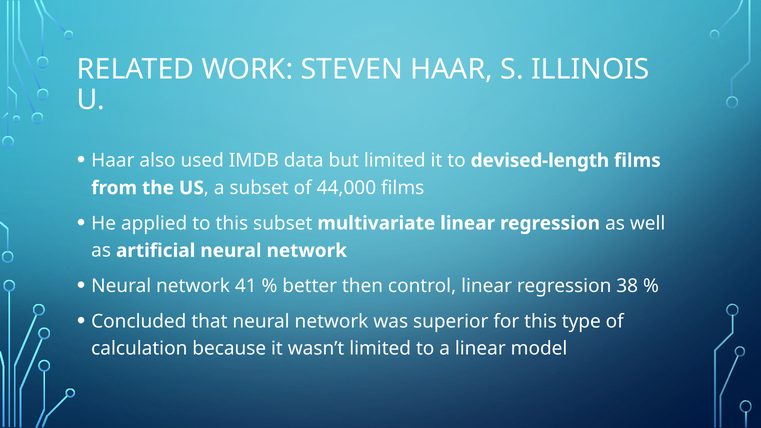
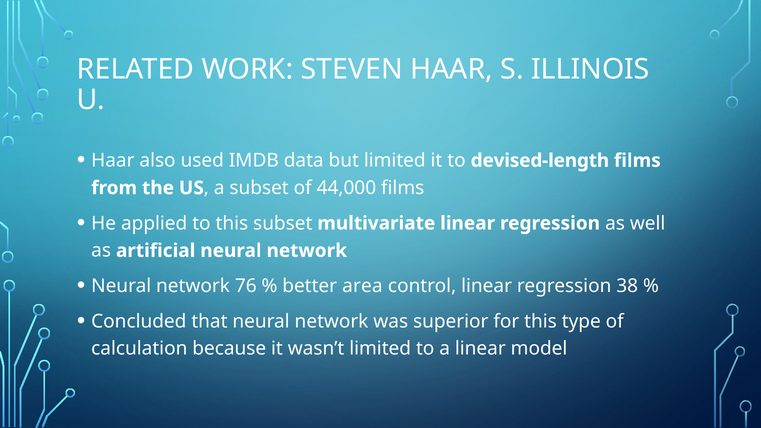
41: 41 -> 76
then: then -> area
